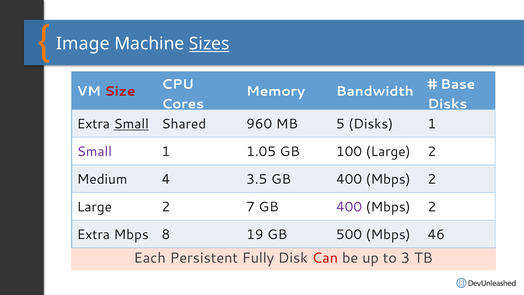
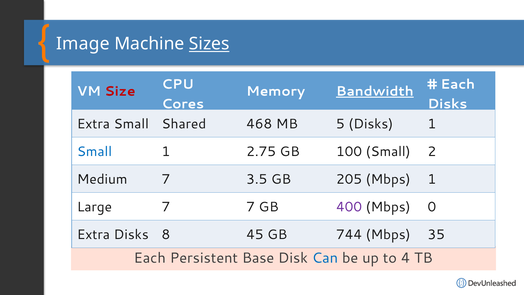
Bandwidth underline: none -> present
Base at (458, 84): Base -> Each
Small at (131, 124) underline: present -> none
960: 960 -> 468
Small at (94, 152) colour: purple -> blue
1.05: 1.05 -> 2.75
100 Large: Large -> Small
Medium 4: 4 -> 7
3.5 GB 400: 400 -> 205
2 at (432, 179): 2 -> 1
2 at (166, 207): 2 -> 7
2 at (432, 207): 2 -> 0
Extra Mbps: Mbps -> Disks
19: 19 -> 45
500: 500 -> 744
46: 46 -> 35
Fully: Fully -> Base
Can colour: red -> blue
3: 3 -> 4
